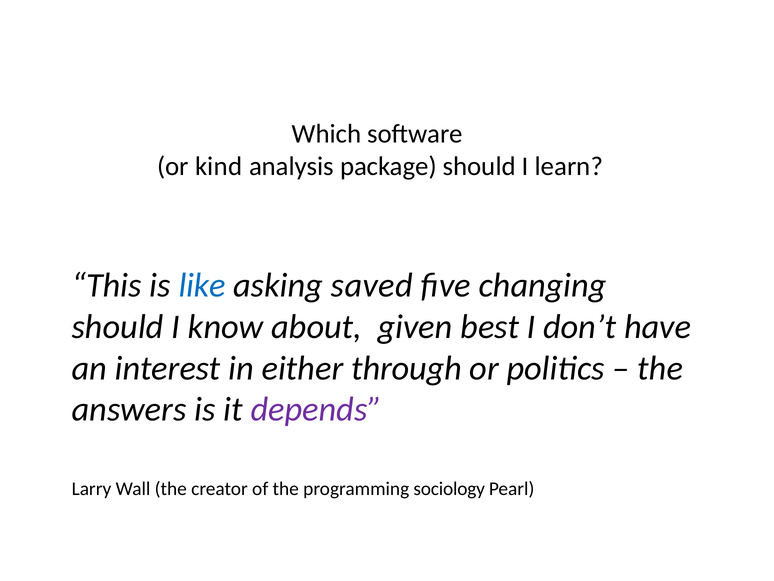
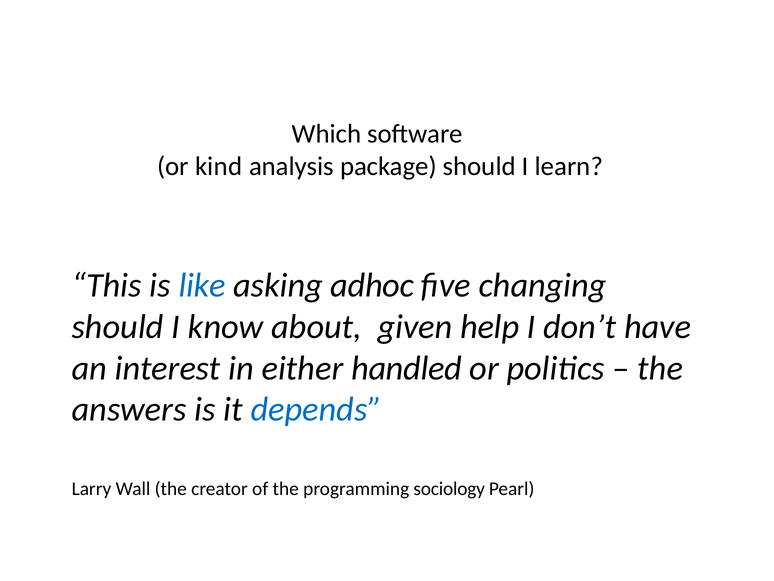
saved: saved -> adhoc
best: best -> help
through: through -> handled
depends colour: purple -> blue
